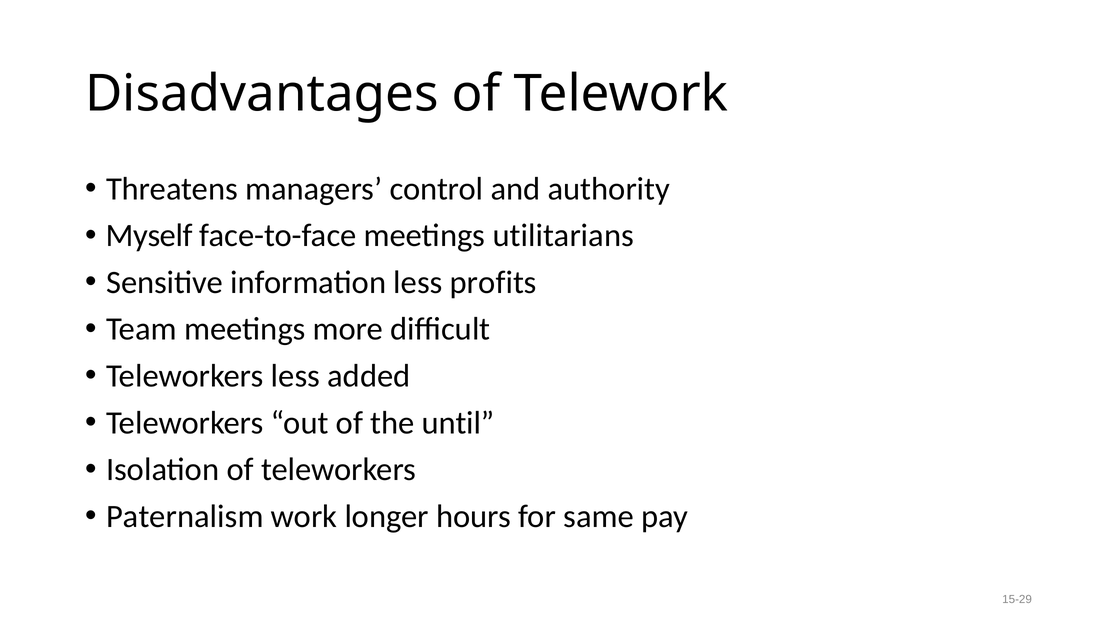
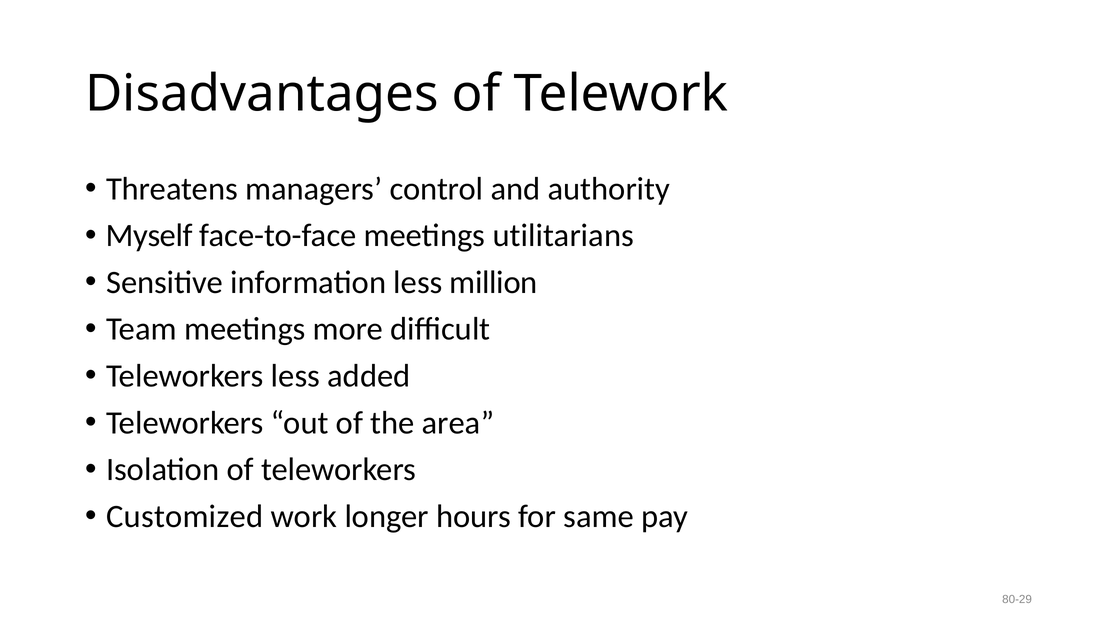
profits: profits -> million
until: until -> area
Paternalism: Paternalism -> Customized
15-29: 15-29 -> 80-29
